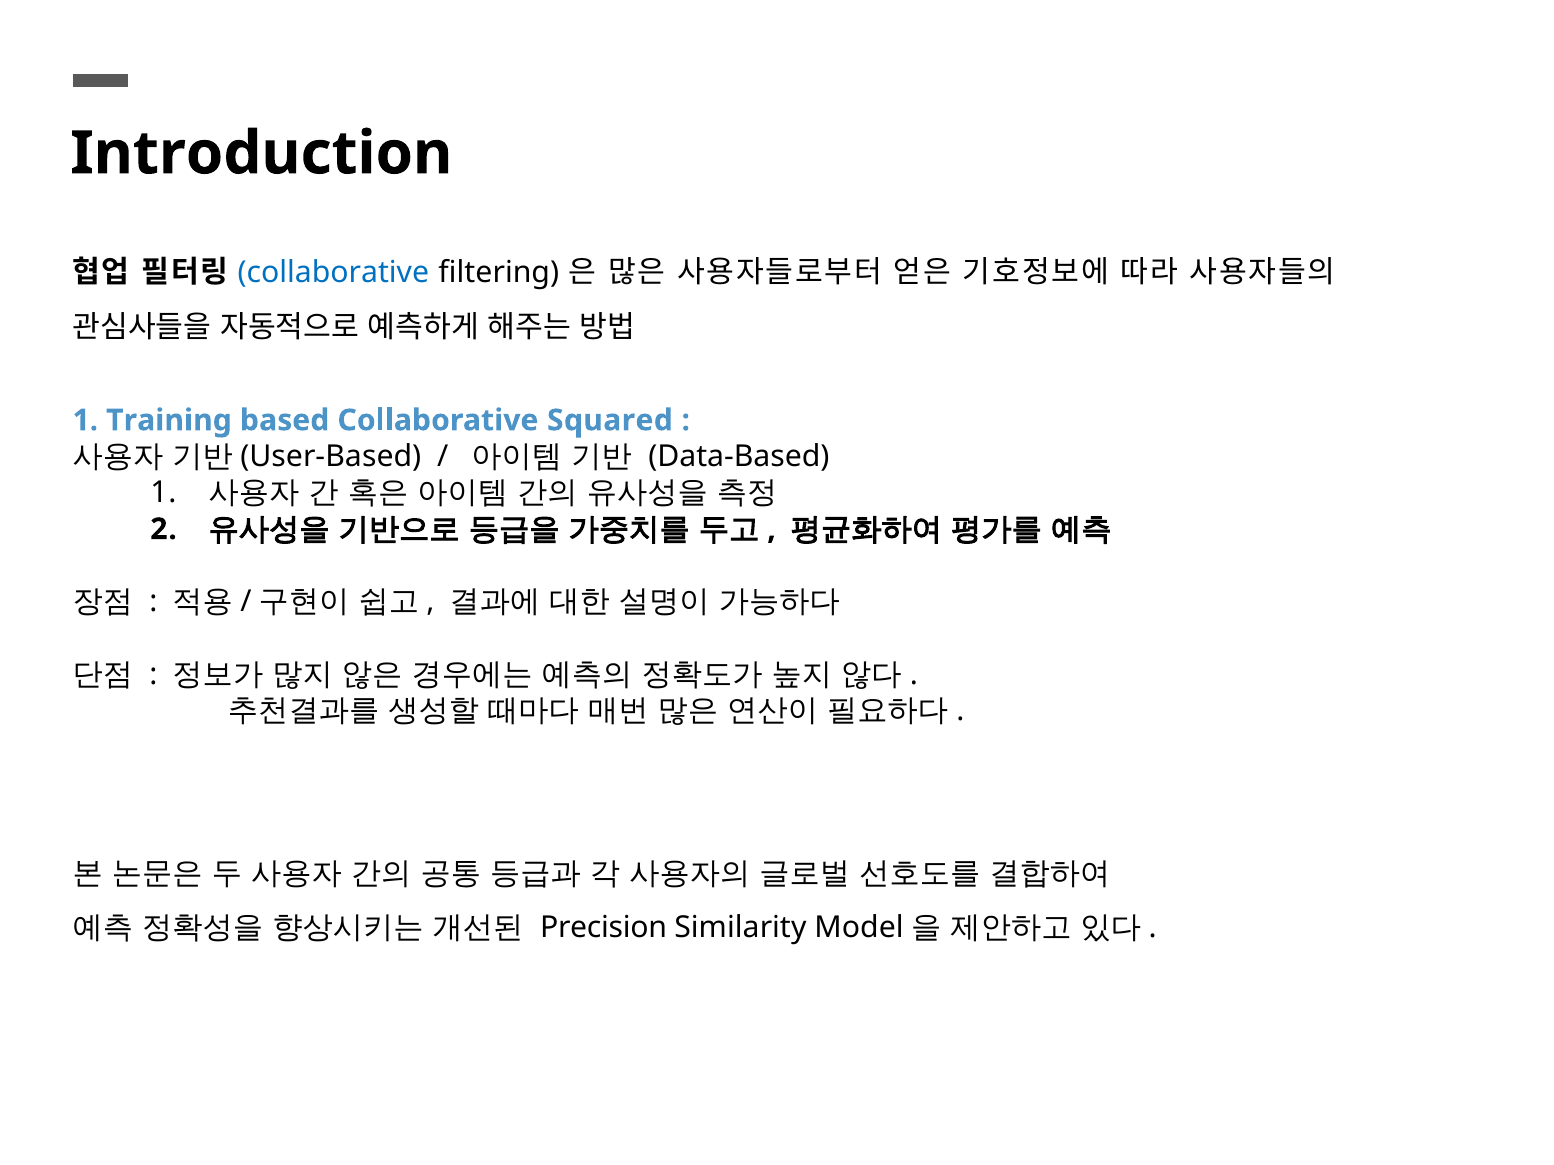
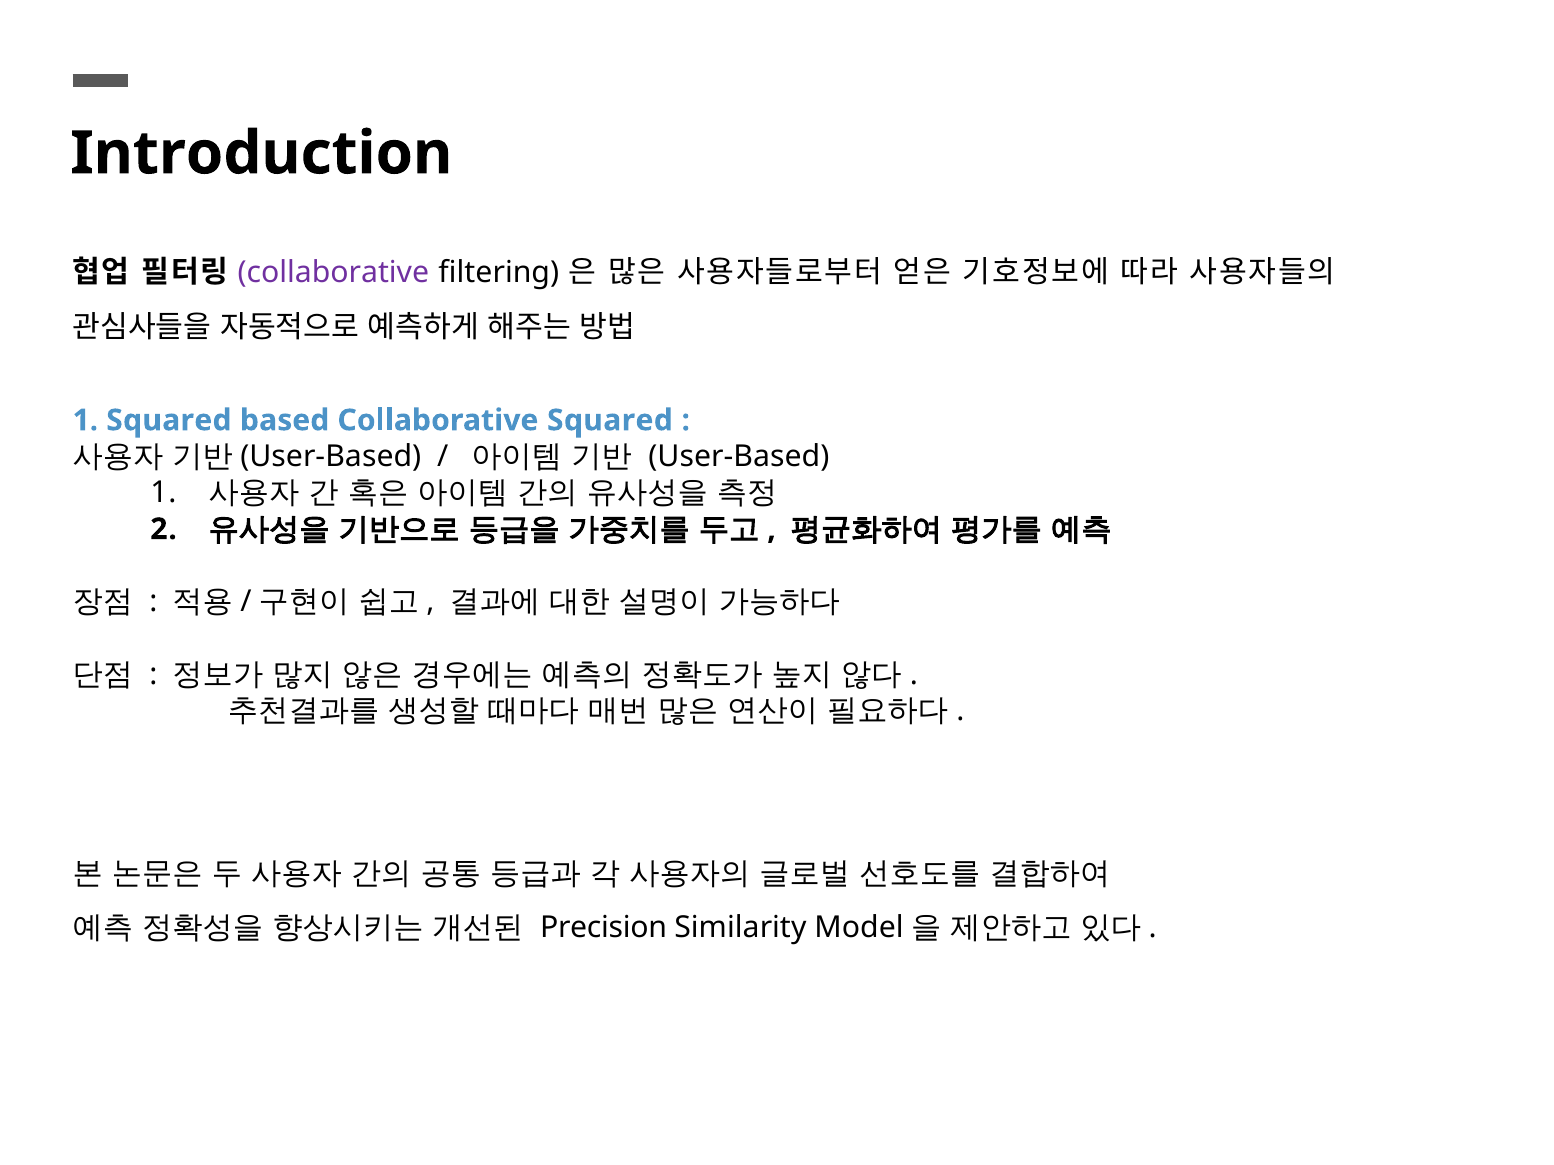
collaborative at (333, 273) colour: blue -> purple
1 Training: Training -> Squared
Data-Based: Data-Based -> User-Based
